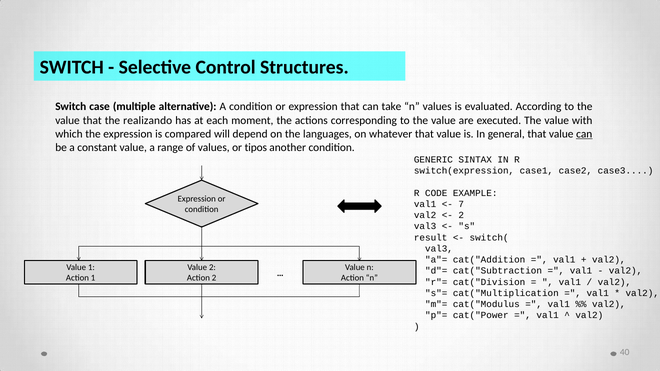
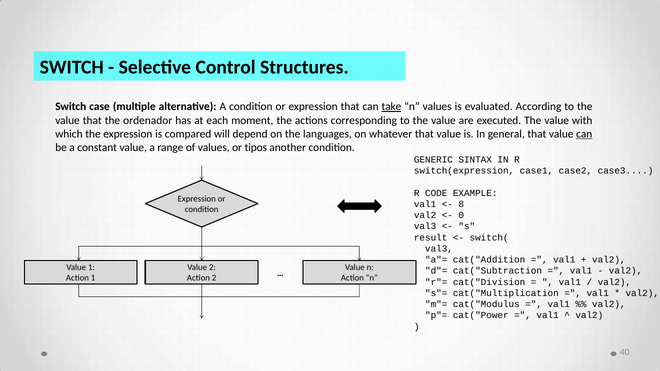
take underline: none -> present
realizando: realizando -> ordenador
7: 7 -> 8
2 at (461, 215): 2 -> 0
